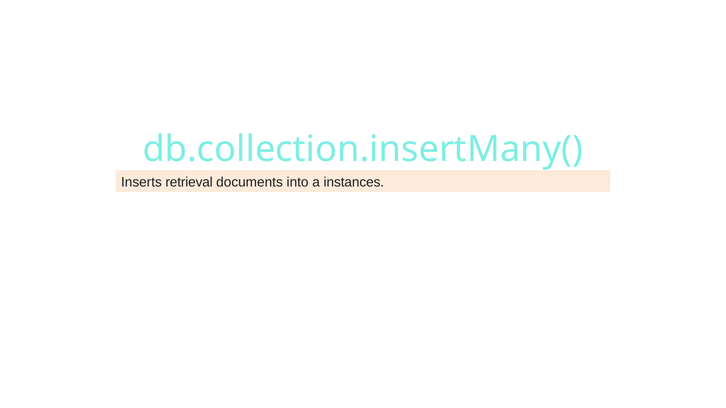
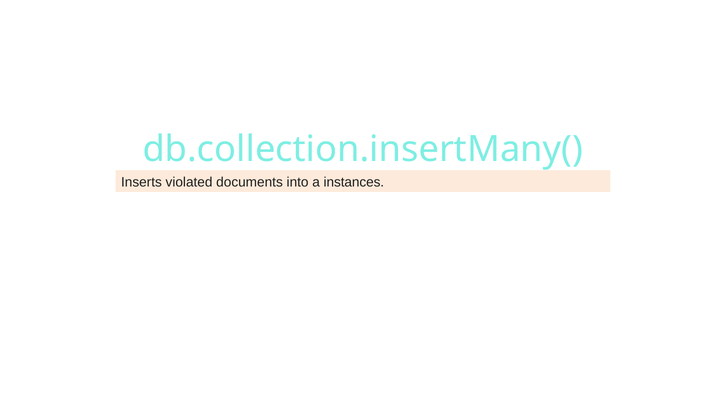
retrieval: retrieval -> violated
